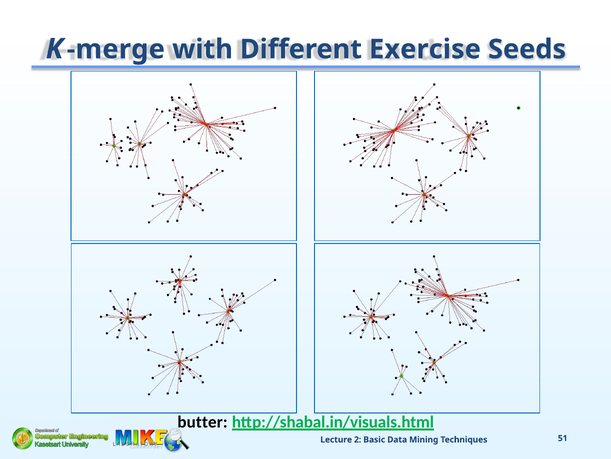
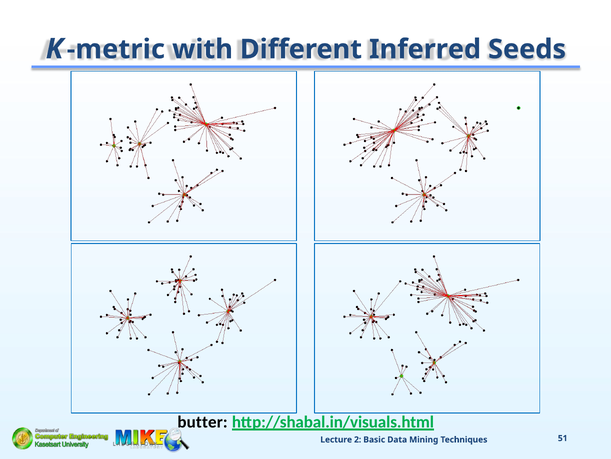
merge: merge -> metric
Exercise: Exercise -> Inferred
